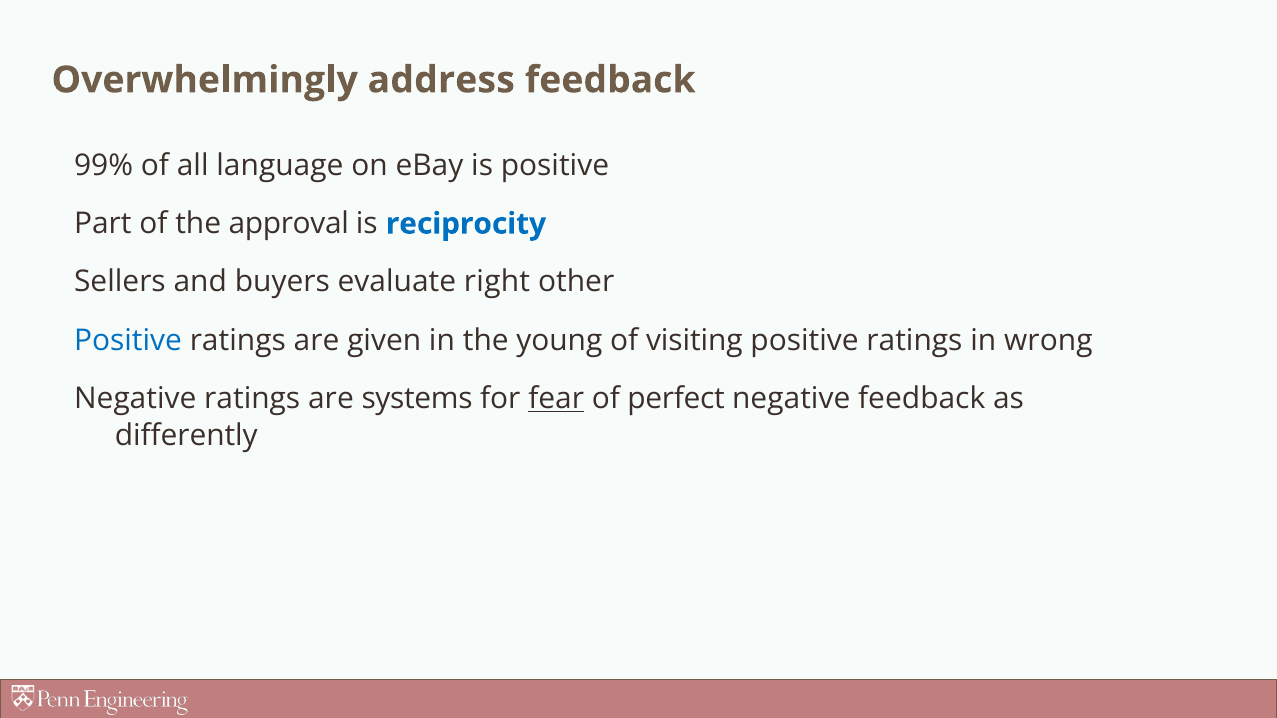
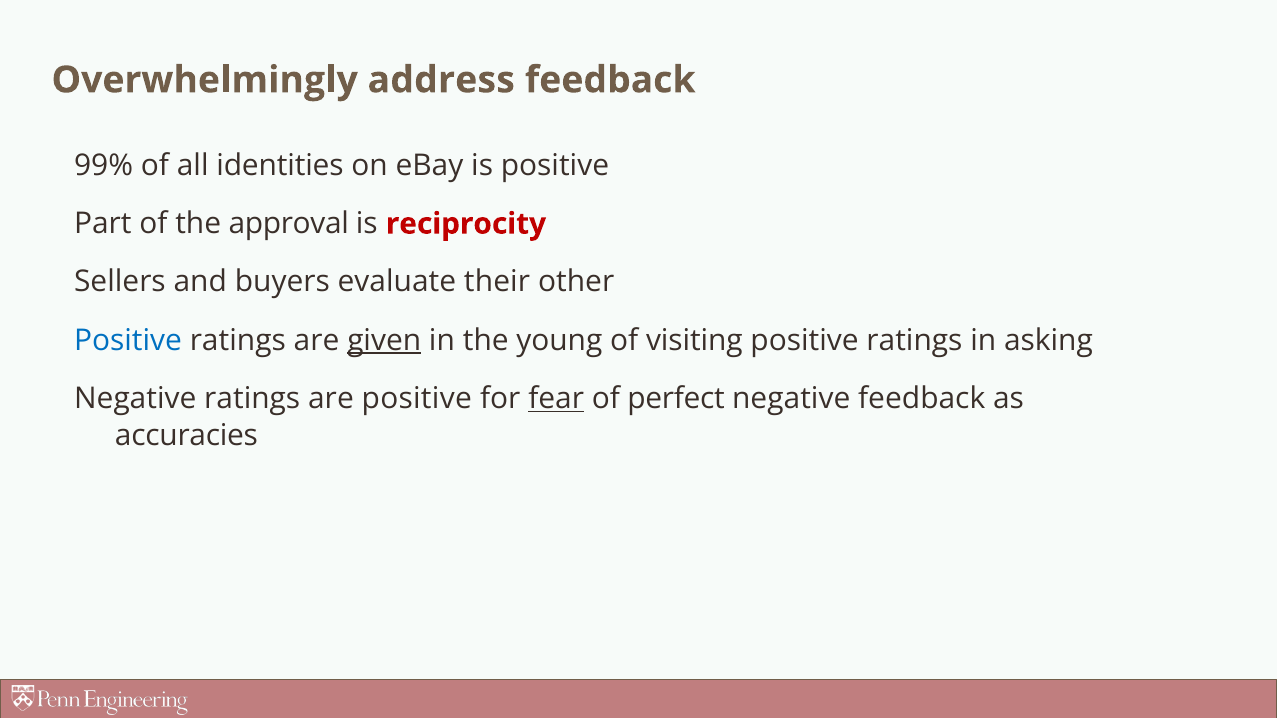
language: language -> identities
reciprocity colour: blue -> red
right: right -> their
given underline: none -> present
wrong: wrong -> asking
are systems: systems -> positive
differently: differently -> accuracies
